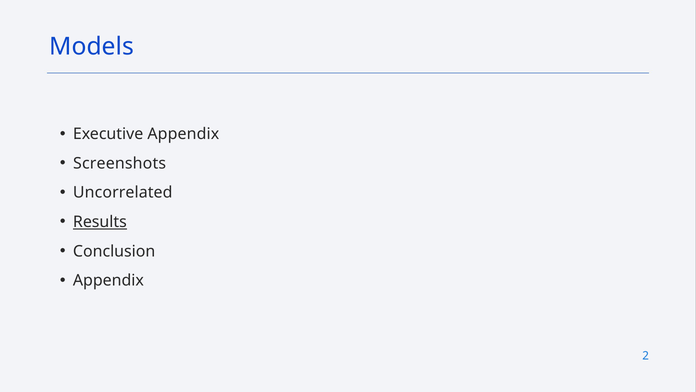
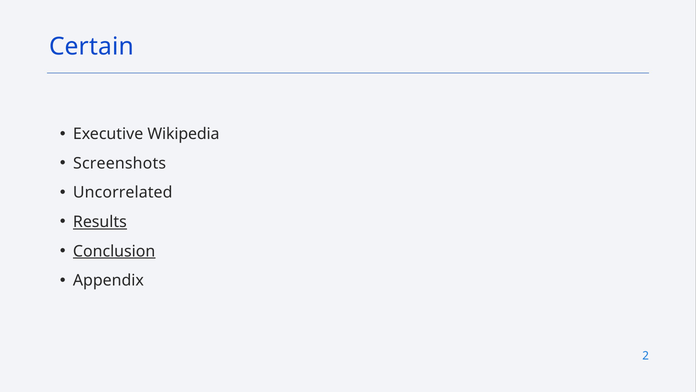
Models: Models -> Certain
Executive Appendix: Appendix -> Wikipedia
Conclusion underline: none -> present
